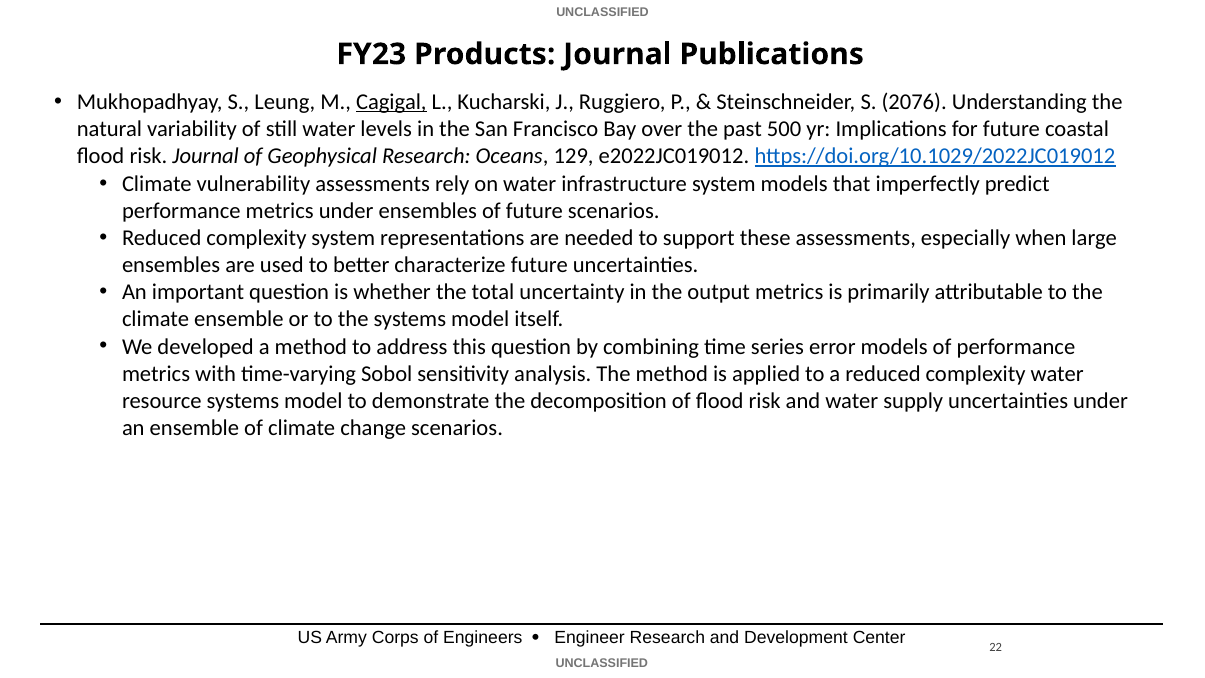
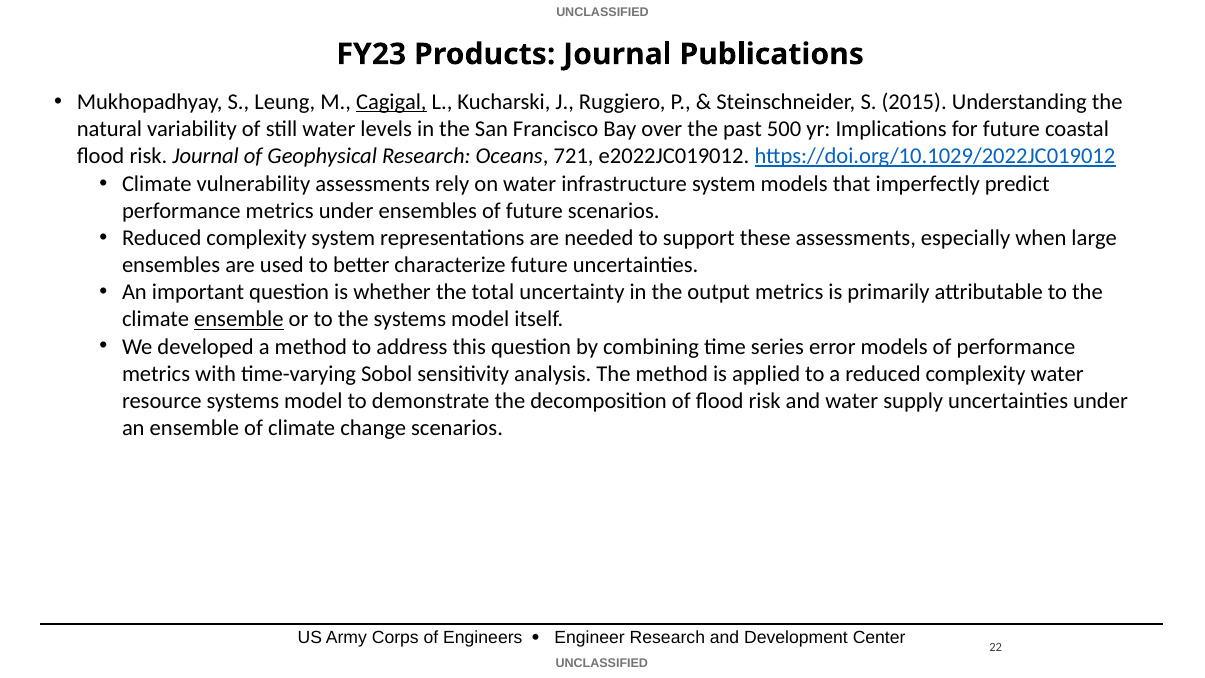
2076: 2076 -> 2015
129: 129 -> 721
ensemble at (239, 319) underline: none -> present
